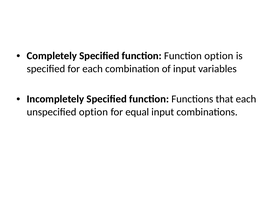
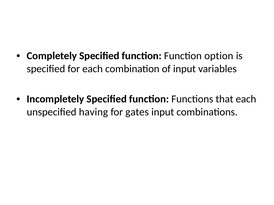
unspecified option: option -> having
equal: equal -> gates
